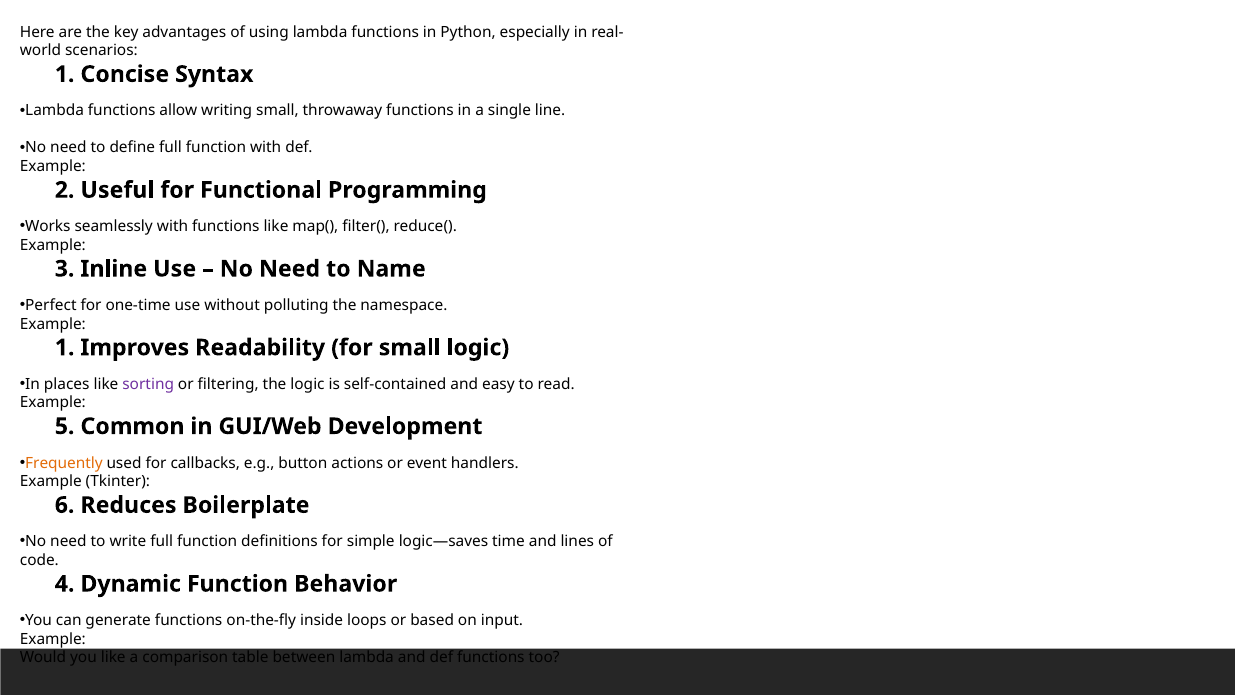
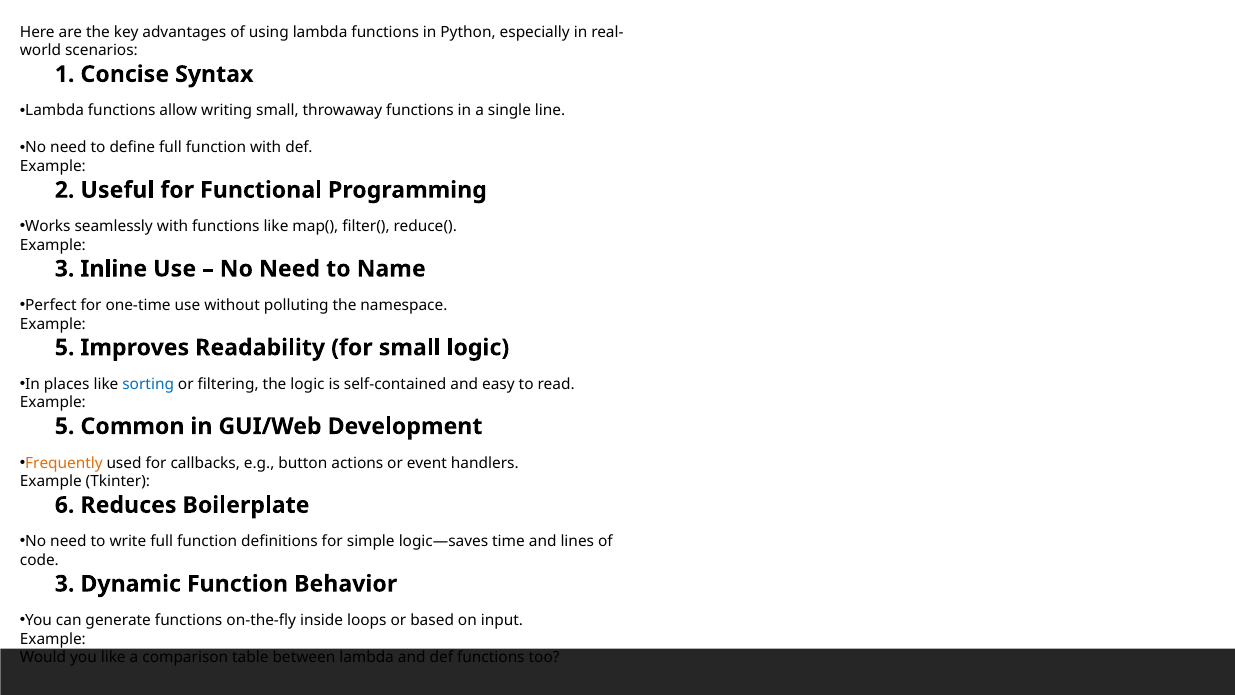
1 at (65, 347): 1 -> 5
sorting colour: purple -> blue
4 at (65, 584): 4 -> 3
